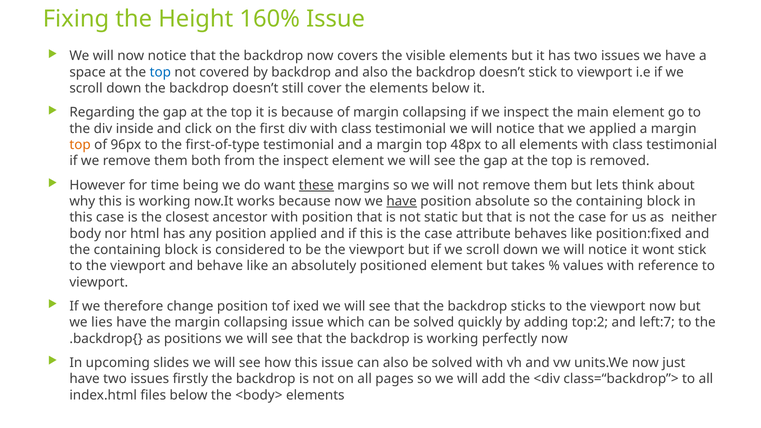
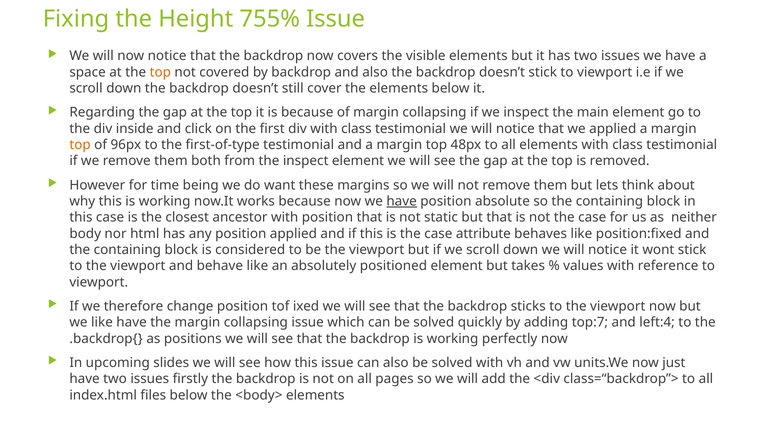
160%: 160% -> 755%
top at (160, 72) colour: blue -> orange
these underline: present -> none
we lies: lies -> like
top:2: top:2 -> top:7
left:7: left:7 -> left:4
